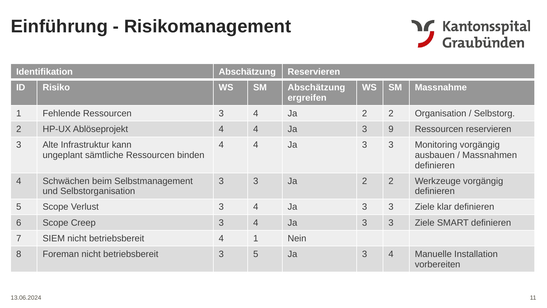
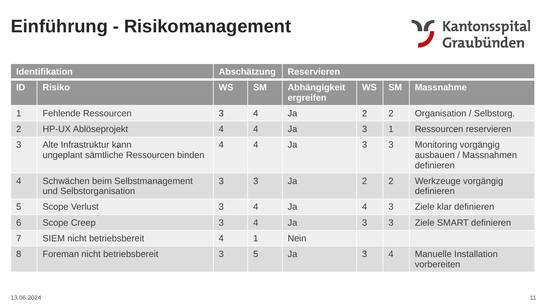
SM Abschätzung: Abschätzung -> Abhängigkeit
3 9: 9 -> 1
3 at (365, 207): 3 -> 4
